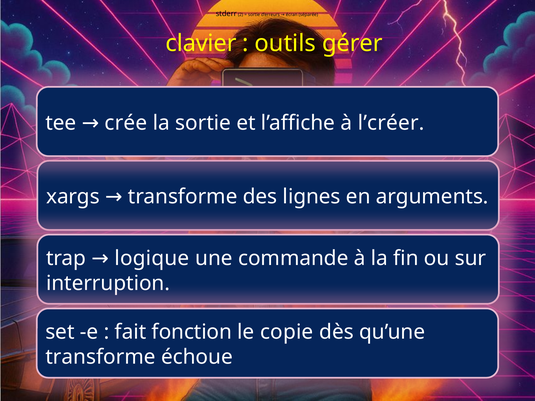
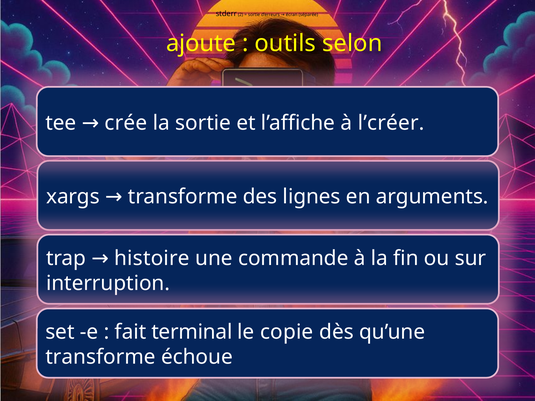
clavier: clavier -> ajoute
gérer: gérer -> selon
logique: logique -> histoire
fonction: fonction -> terminal
